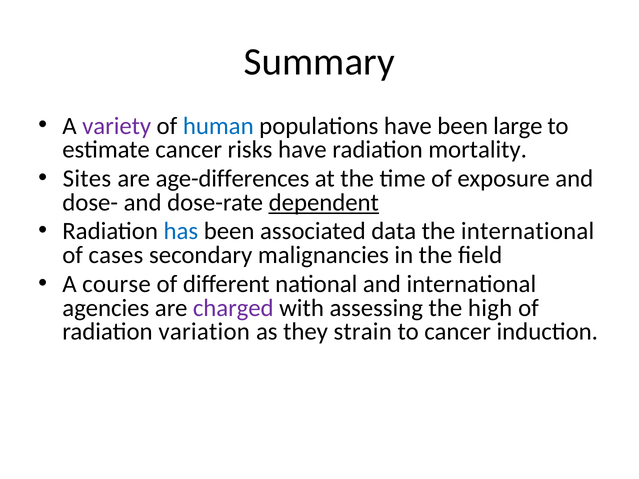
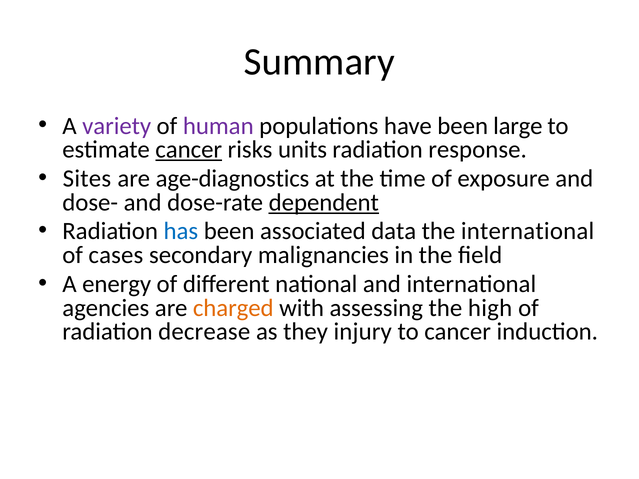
human colour: blue -> purple
cancer at (189, 150) underline: none -> present
risks have: have -> units
mortality: mortality -> response
age-differences: age-differences -> age-diagnostics
course: course -> energy
charged colour: purple -> orange
variation: variation -> decrease
strain: strain -> injury
